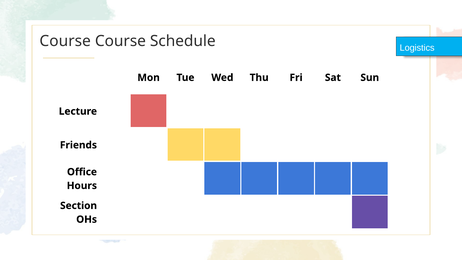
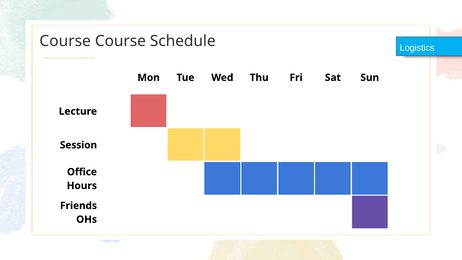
Friends: Friends -> Session
Section: Section -> Friends
